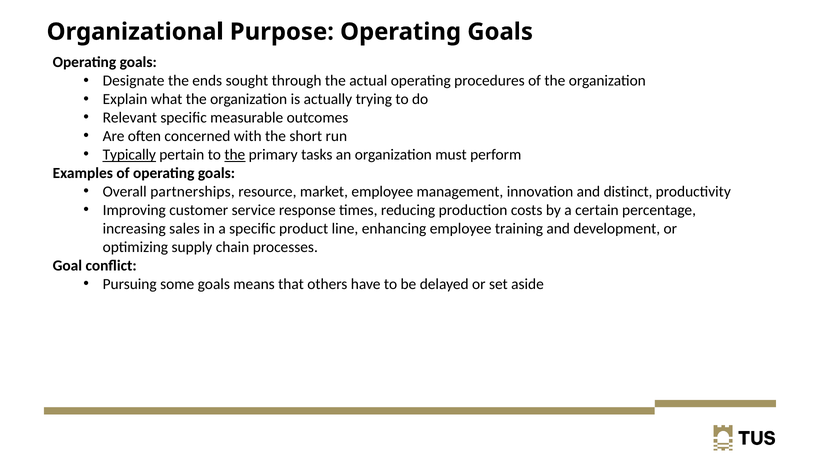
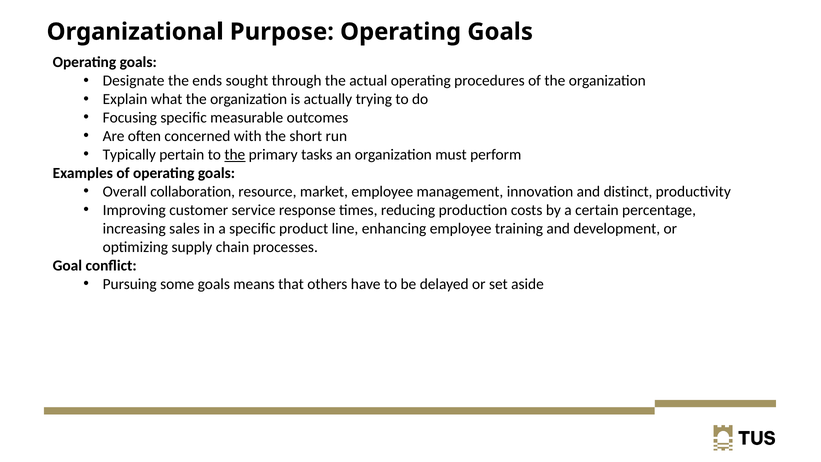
Relevant: Relevant -> Focusing
Typically underline: present -> none
partnerships: partnerships -> collaboration
